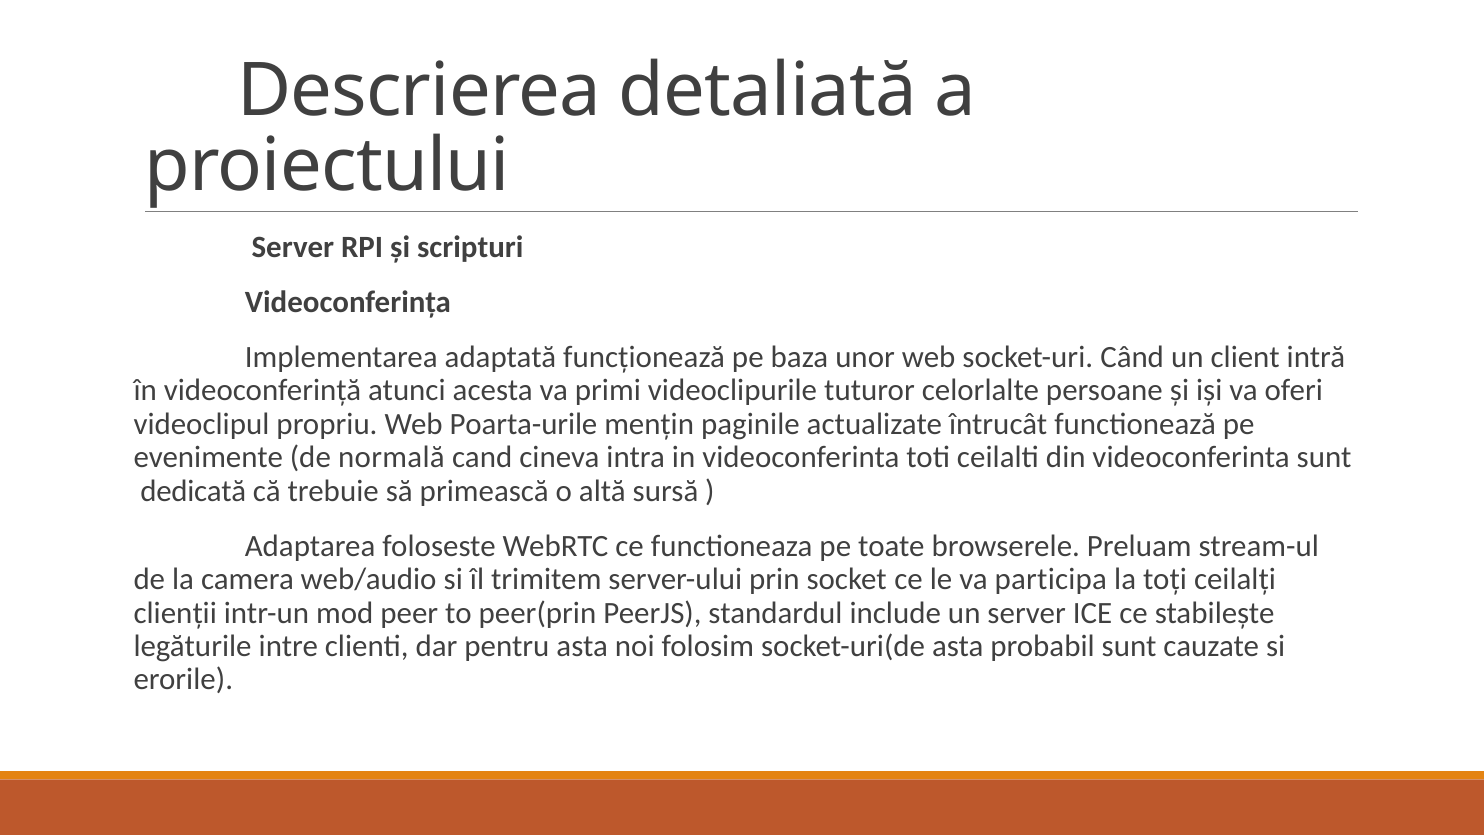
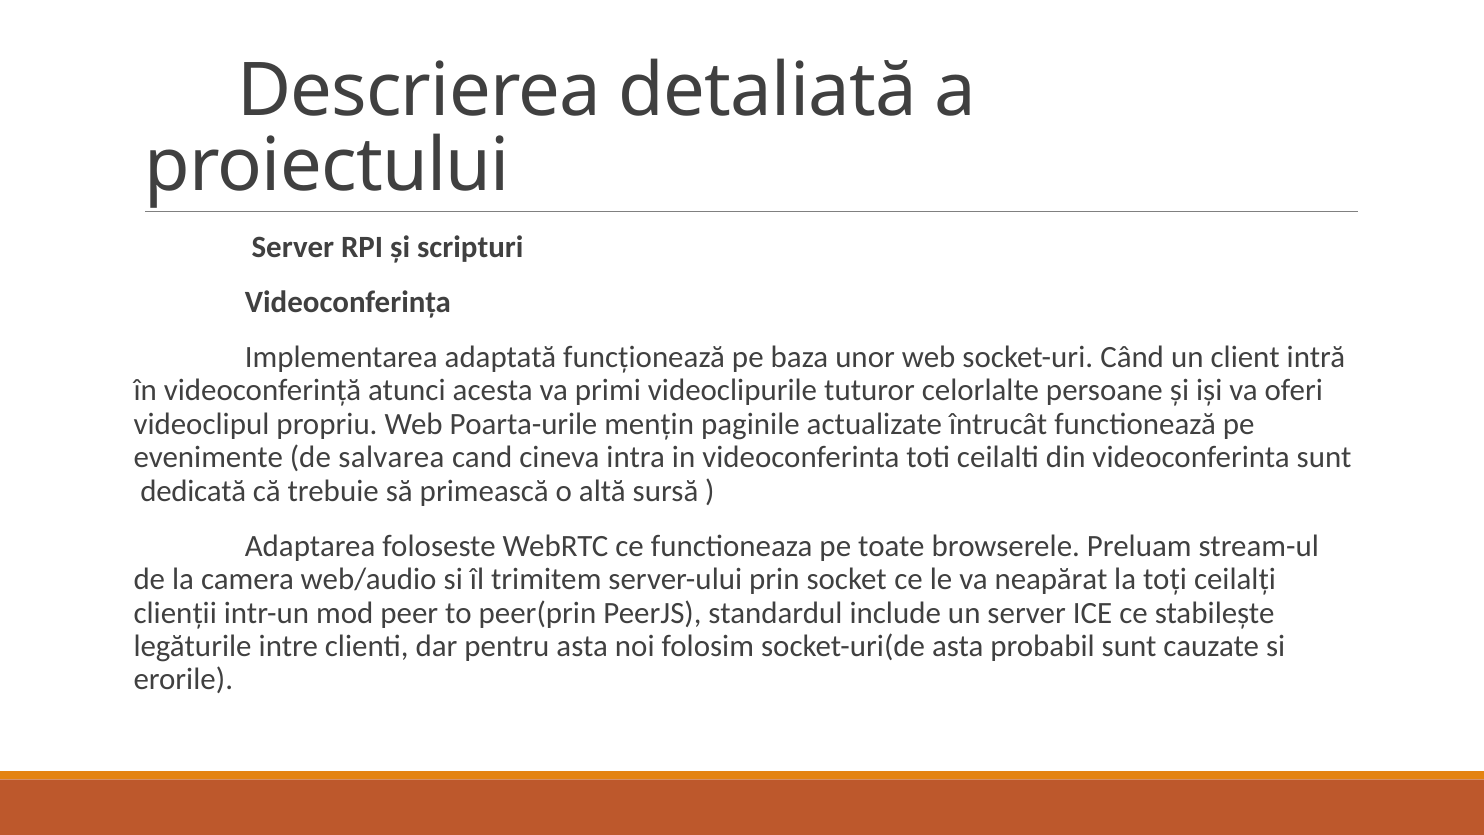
normală: normală -> salvarea
participa: participa -> neapărat
